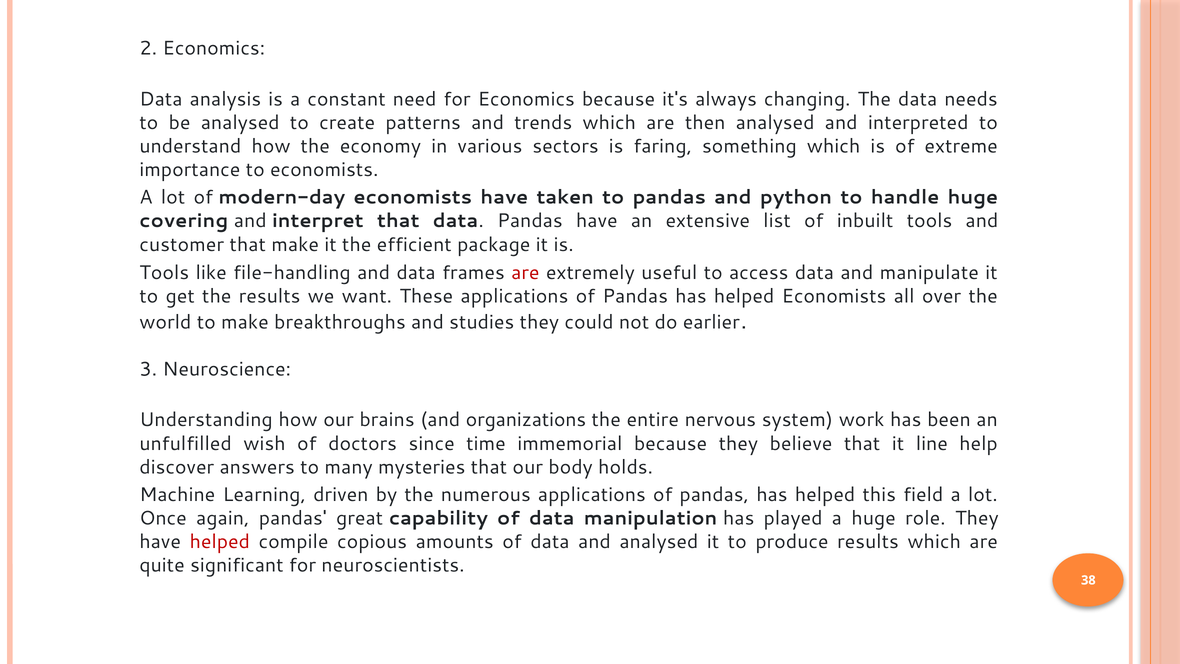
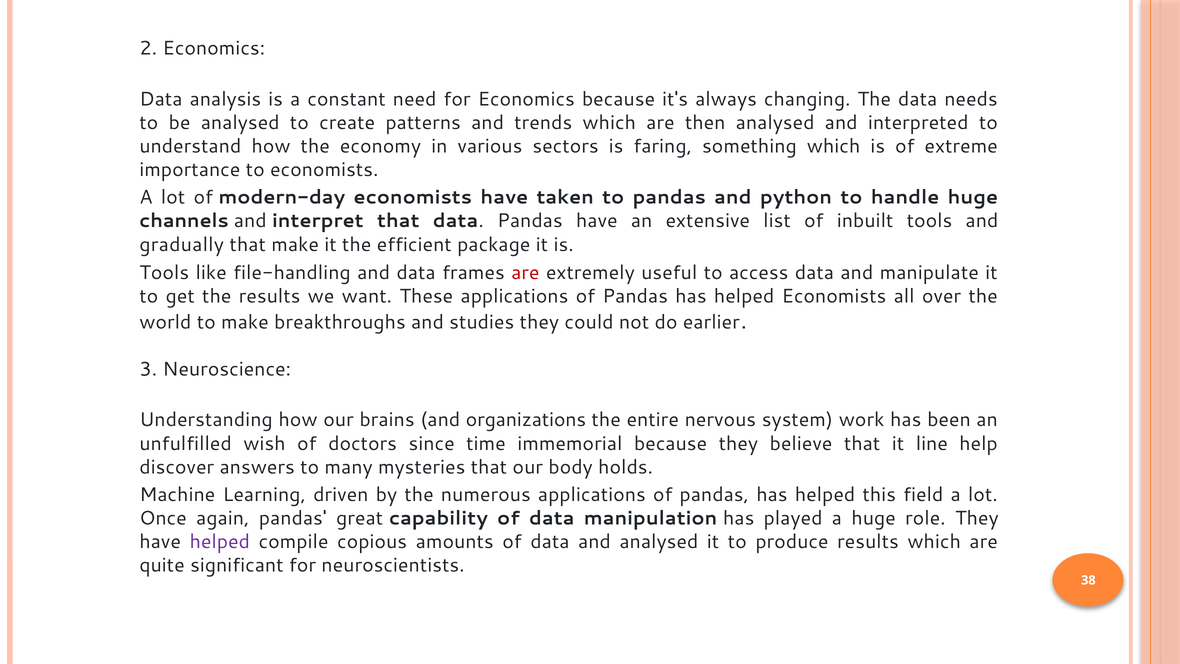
covering: covering -> channels
customer: customer -> gradually
helped at (220, 542) colour: red -> purple
